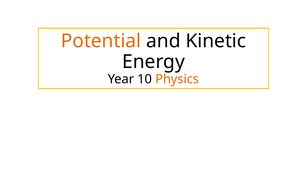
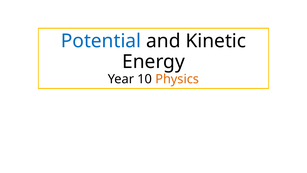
Potential colour: orange -> blue
